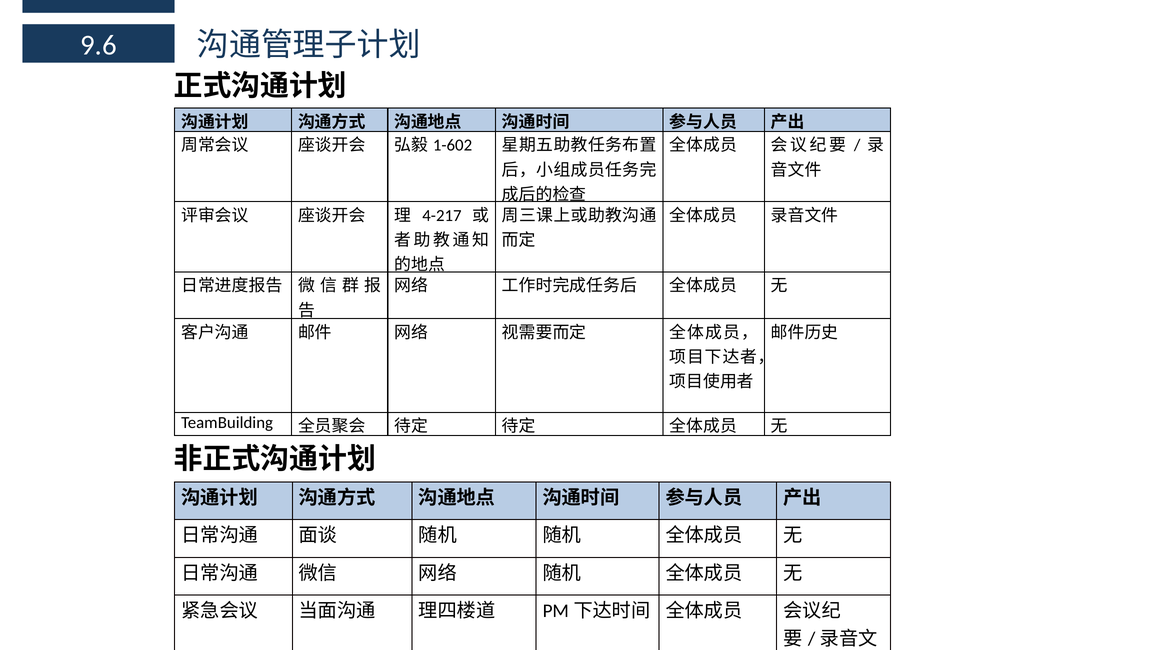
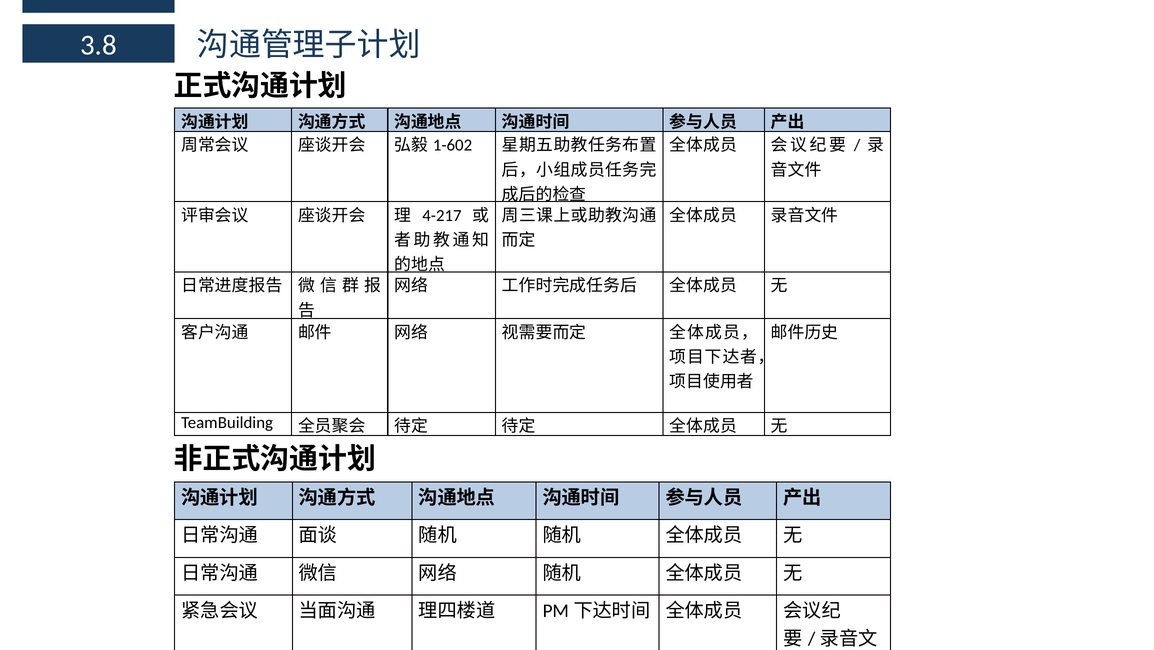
9.6: 9.6 -> 3.8
